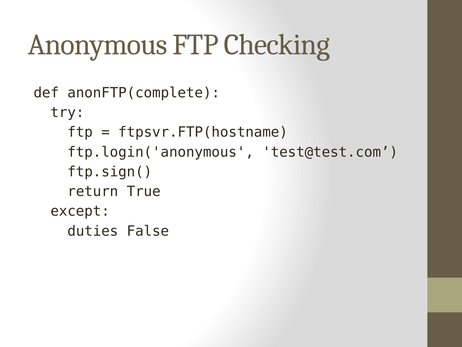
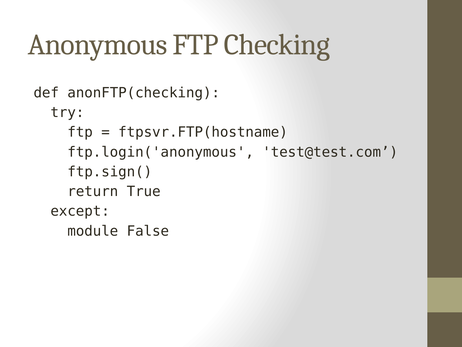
anonFTP(complete: anonFTP(complete -> anonFTP(checking
duties: duties -> module
